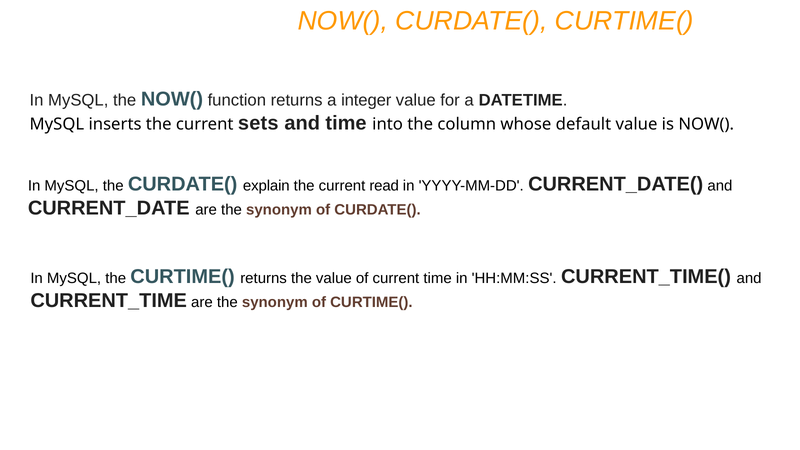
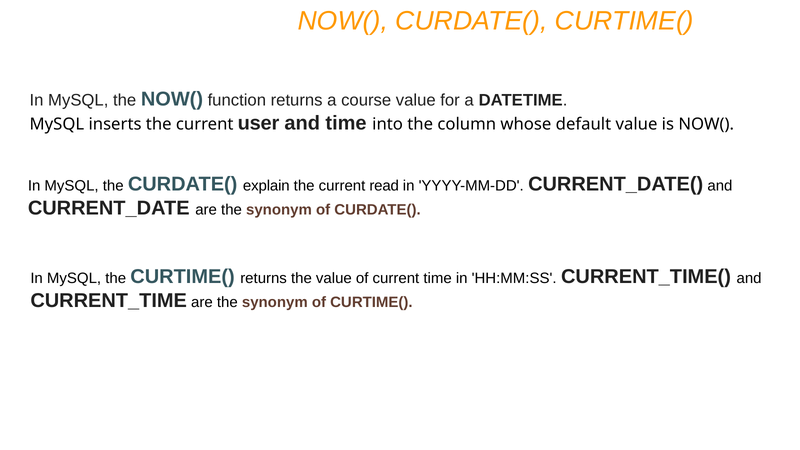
integer: integer -> course
sets: sets -> user
